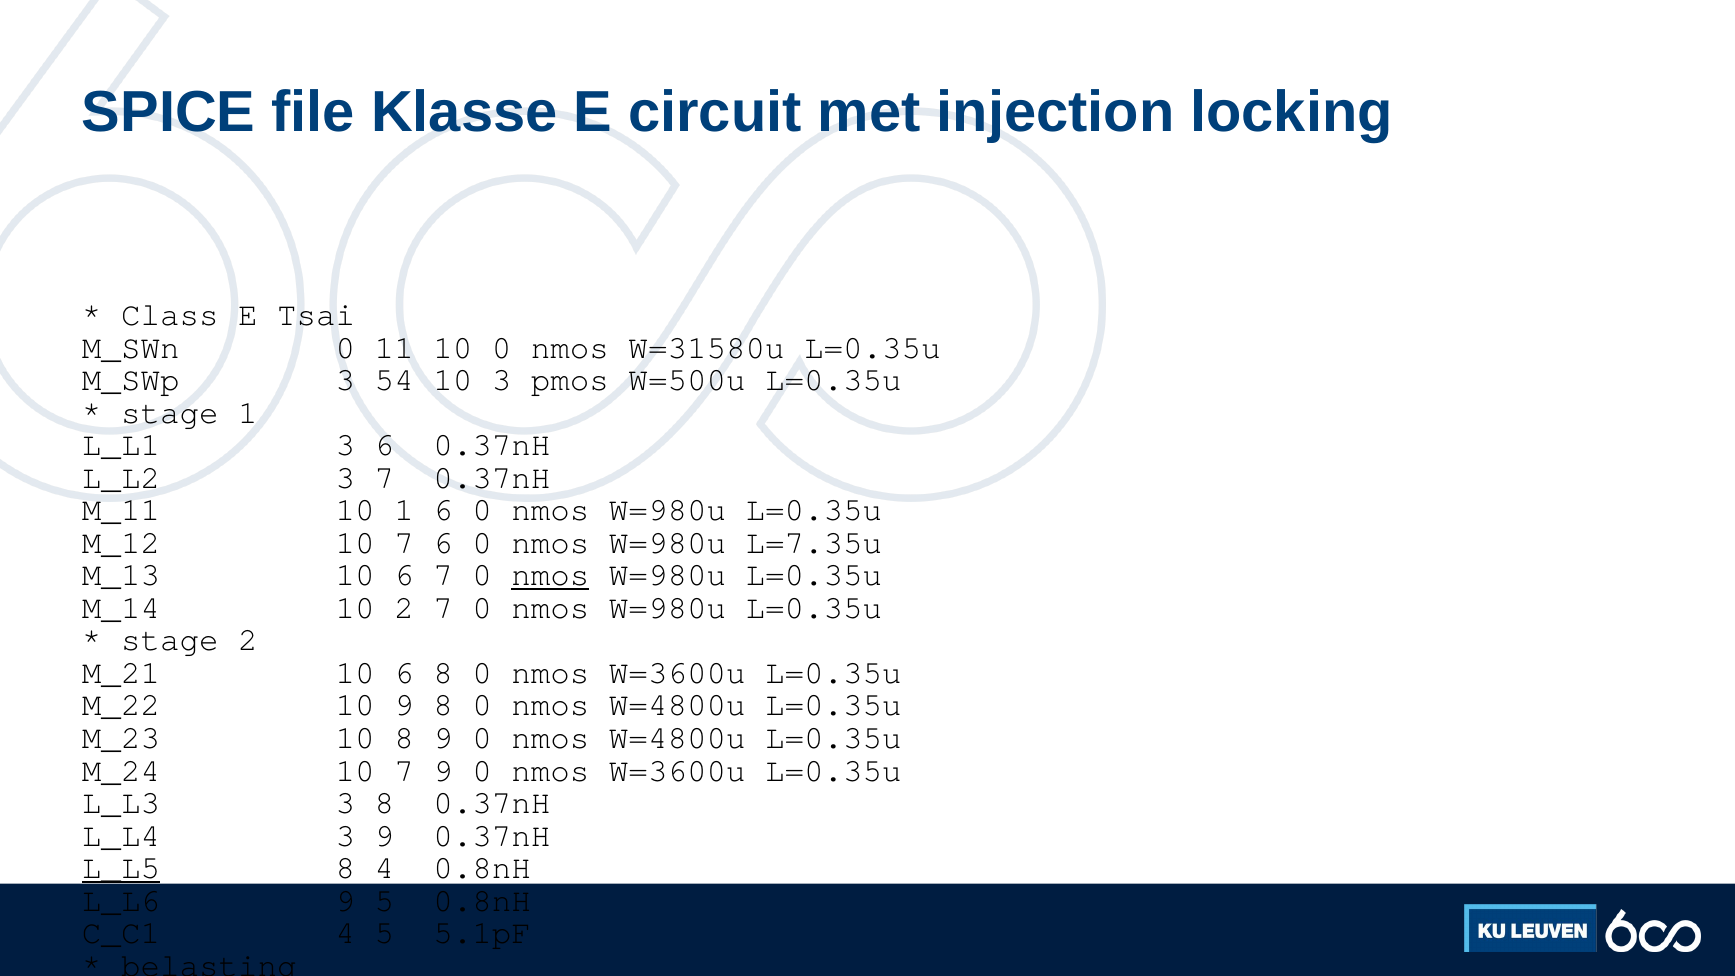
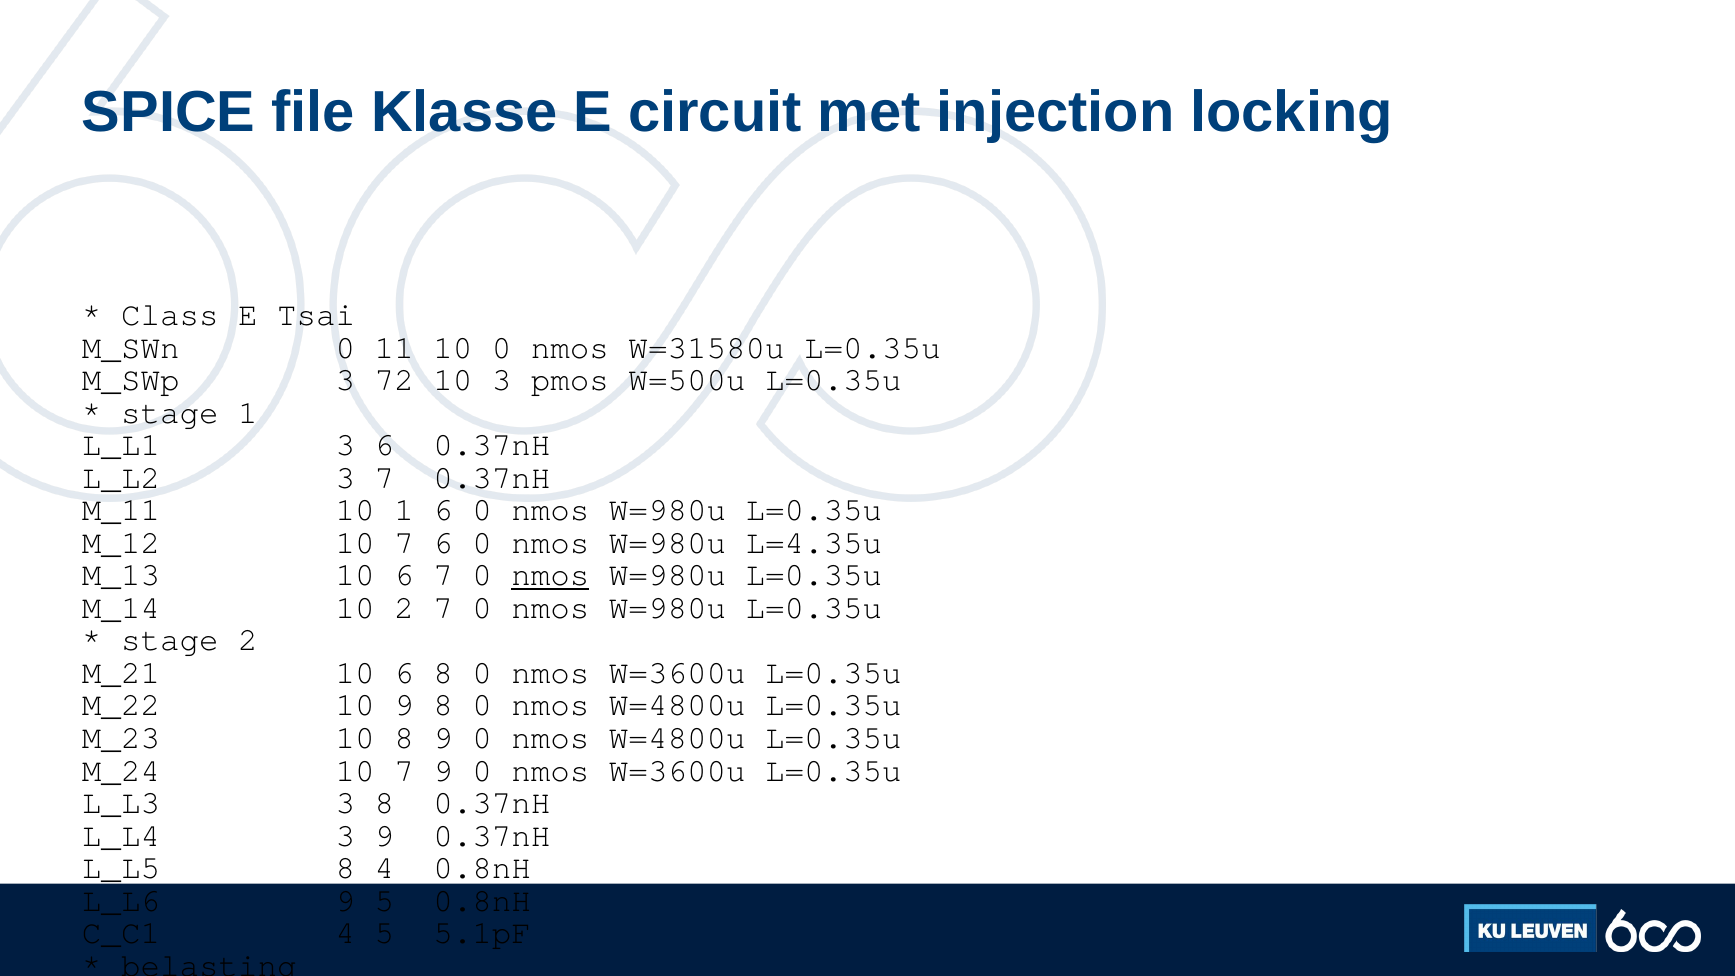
54: 54 -> 72
L=7.35u: L=7.35u -> L=4.35u
L_L5 underline: present -> none
